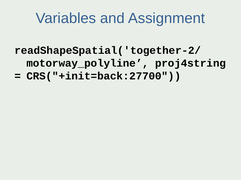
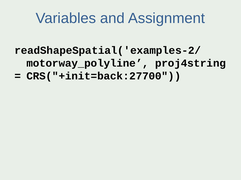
readShapeSpatial('together-2/: readShapeSpatial('together-2/ -> readShapeSpatial('examples-2/
